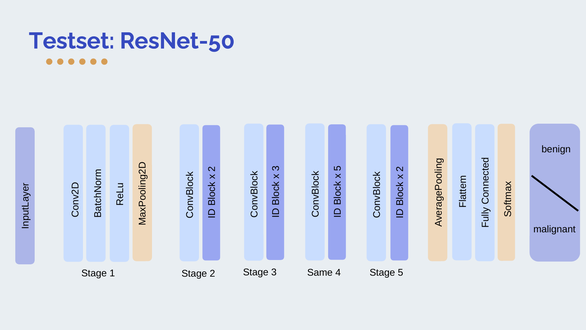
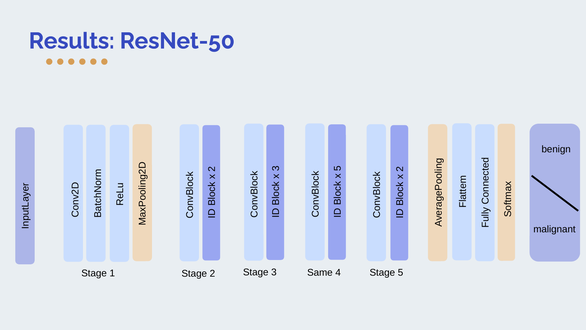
Testset: Testset -> Results
